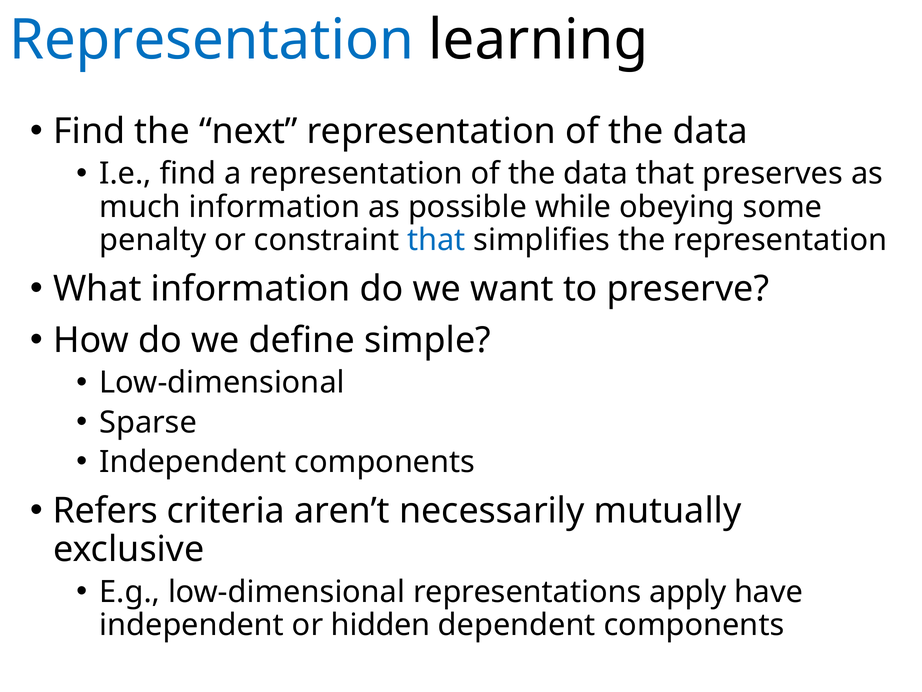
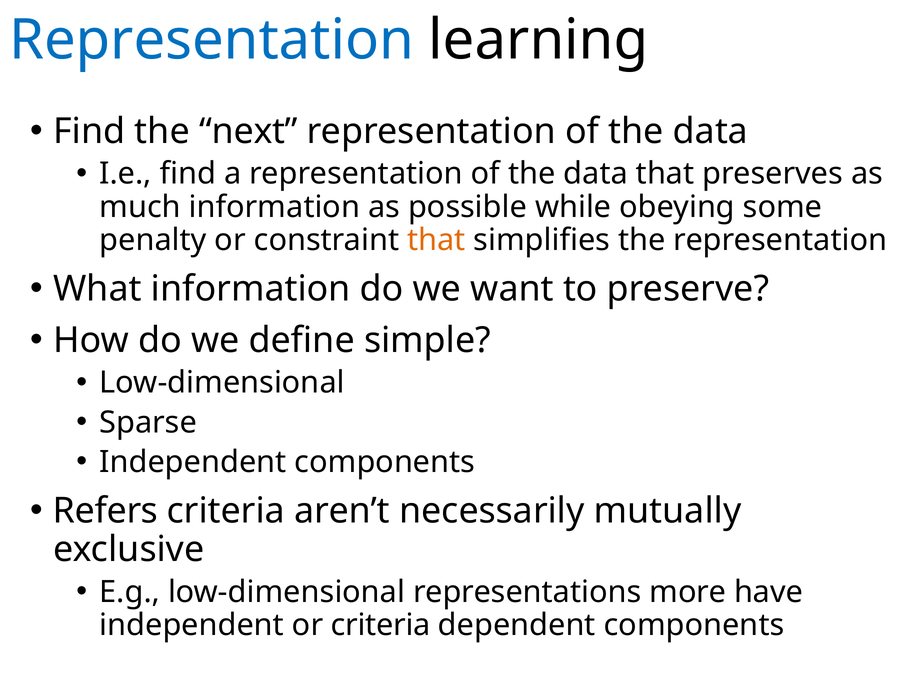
that at (436, 240) colour: blue -> orange
apply: apply -> more
or hidden: hidden -> criteria
